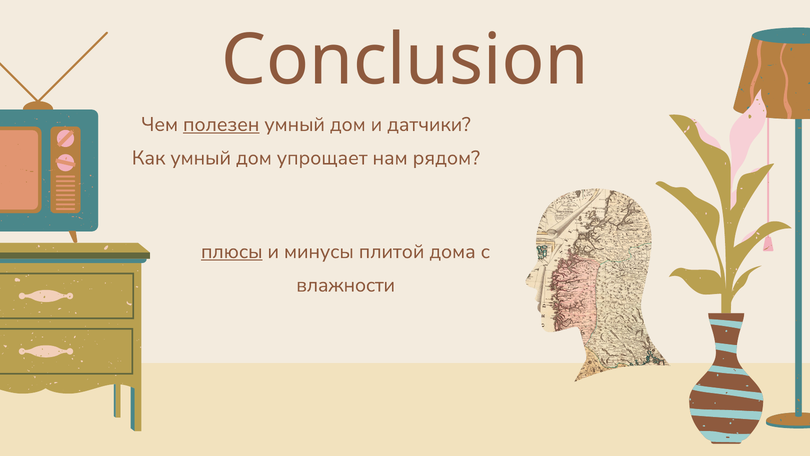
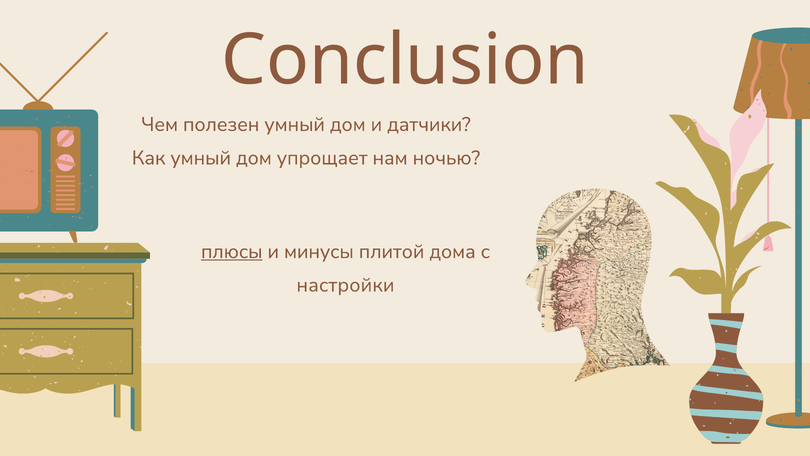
полезен underline: present -> none
рядом: рядом -> ночью
влажности: влажности -> настройки
